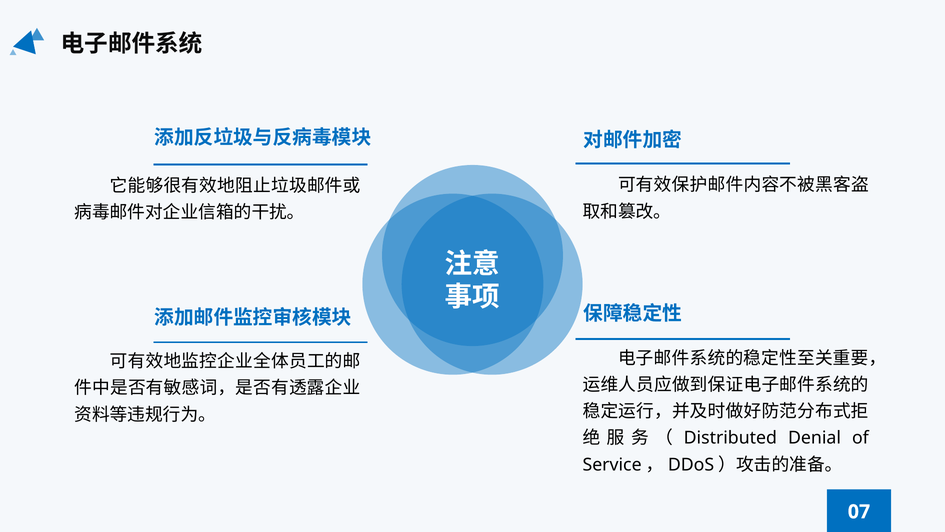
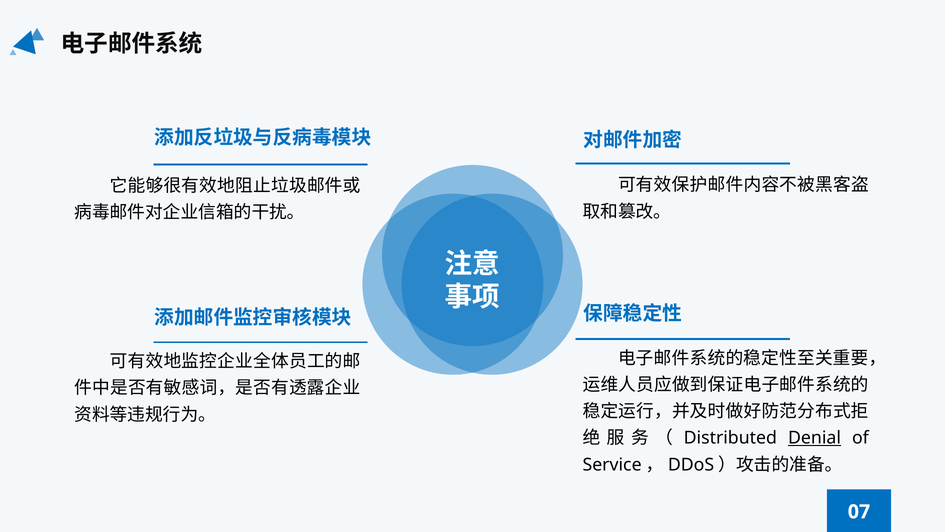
Denial underline: none -> present
